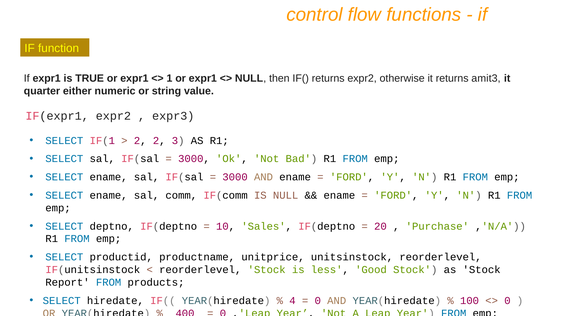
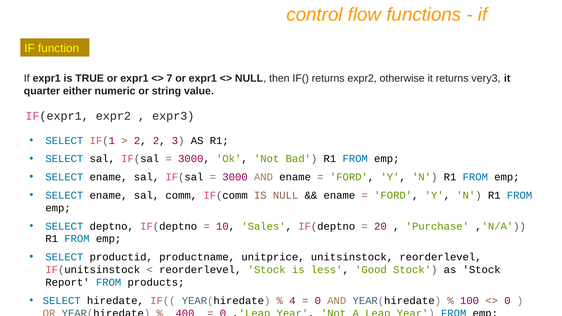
1: 1 -> 7
amit3: amit3 -> very3
